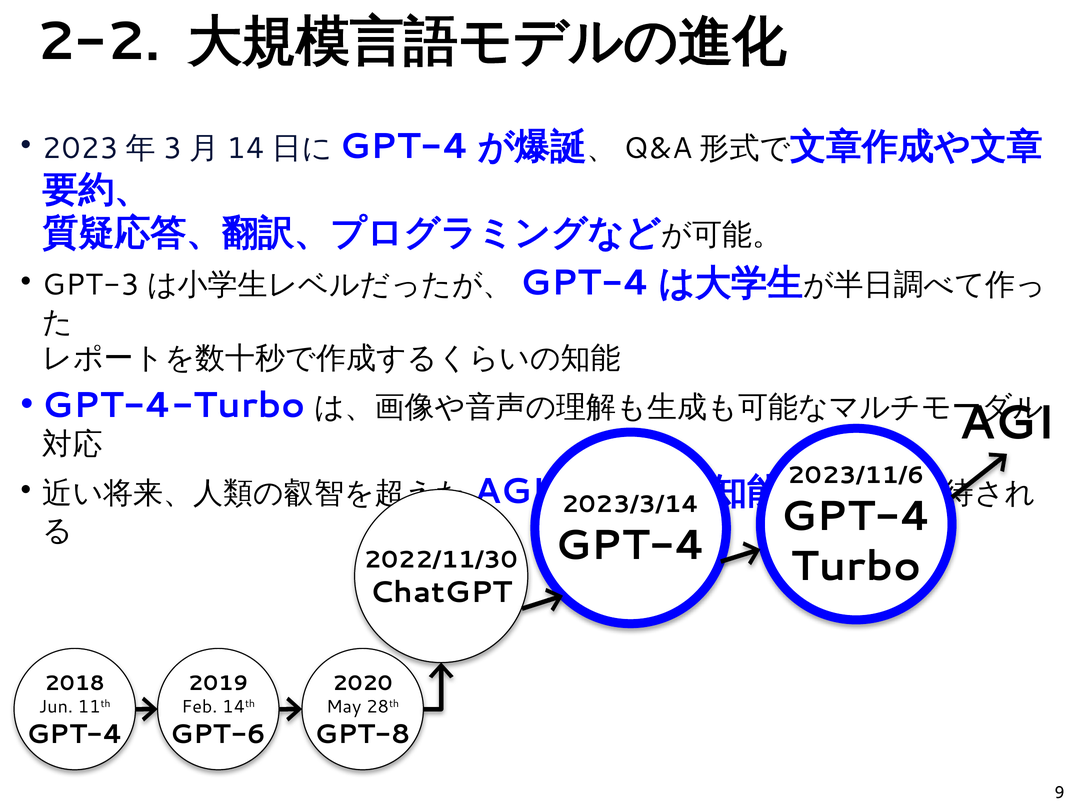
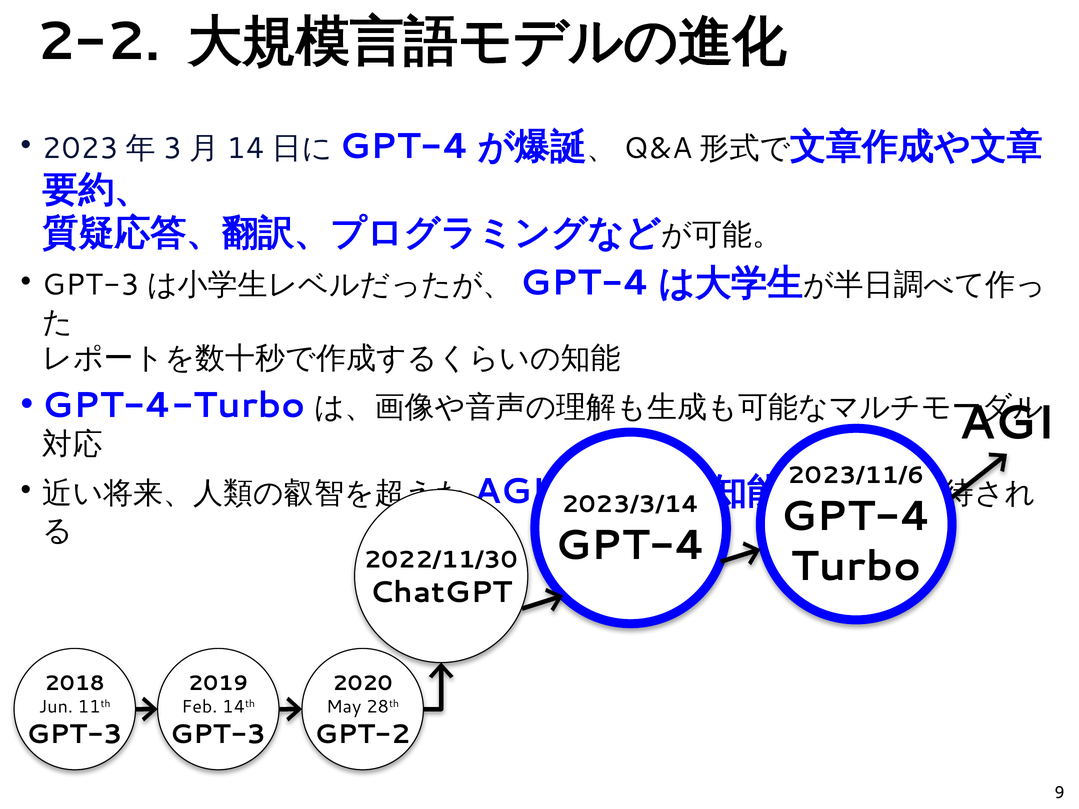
GPT-4 at (75, 735): GPT-4 -> GPT-3
GPT-6 at (218, 735): GPT-6 -> GPT-3
GPT-8: GPT-8 -> GPT-2
